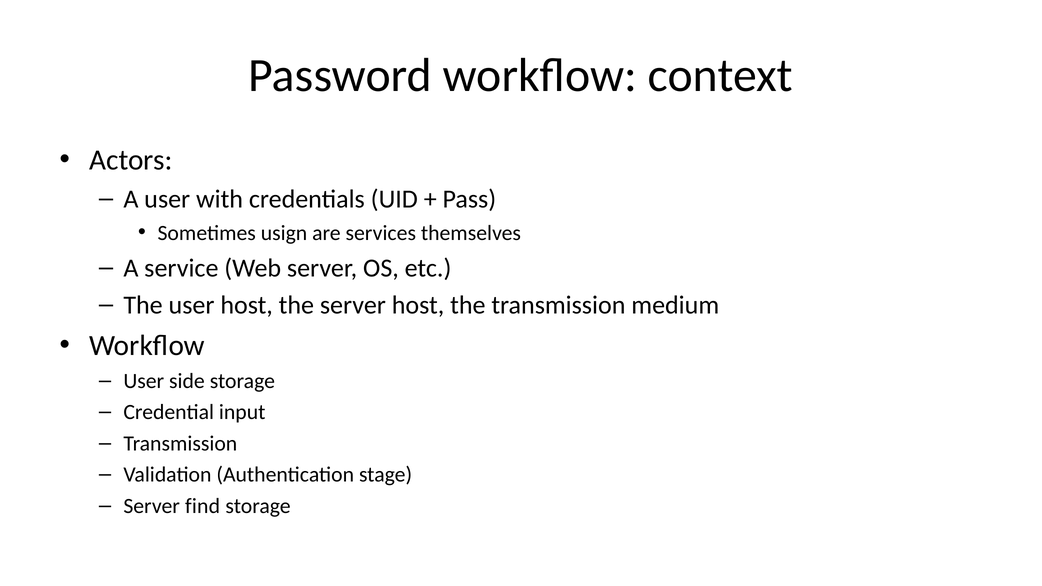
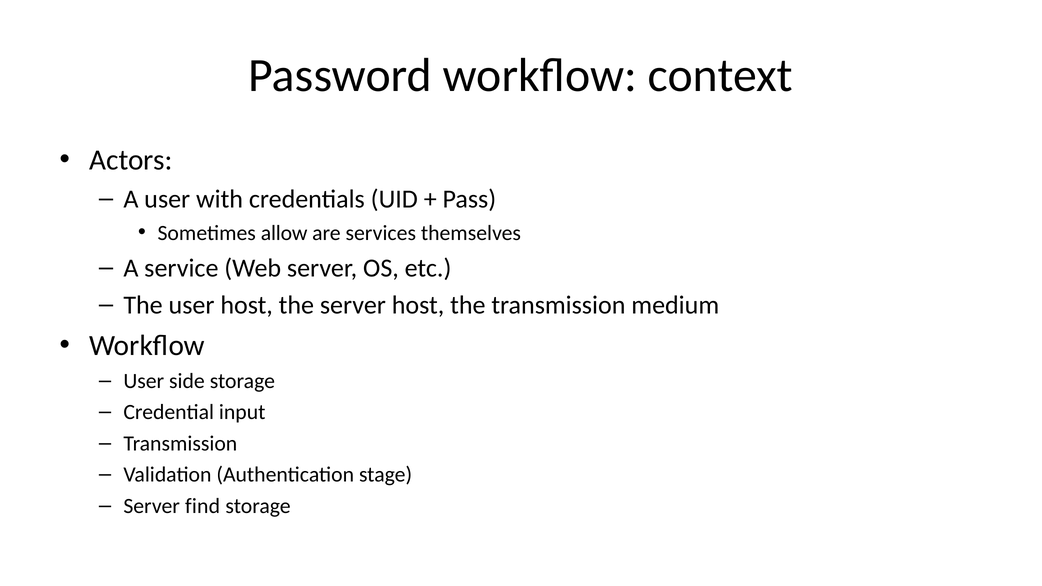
usign: usign -> allow
